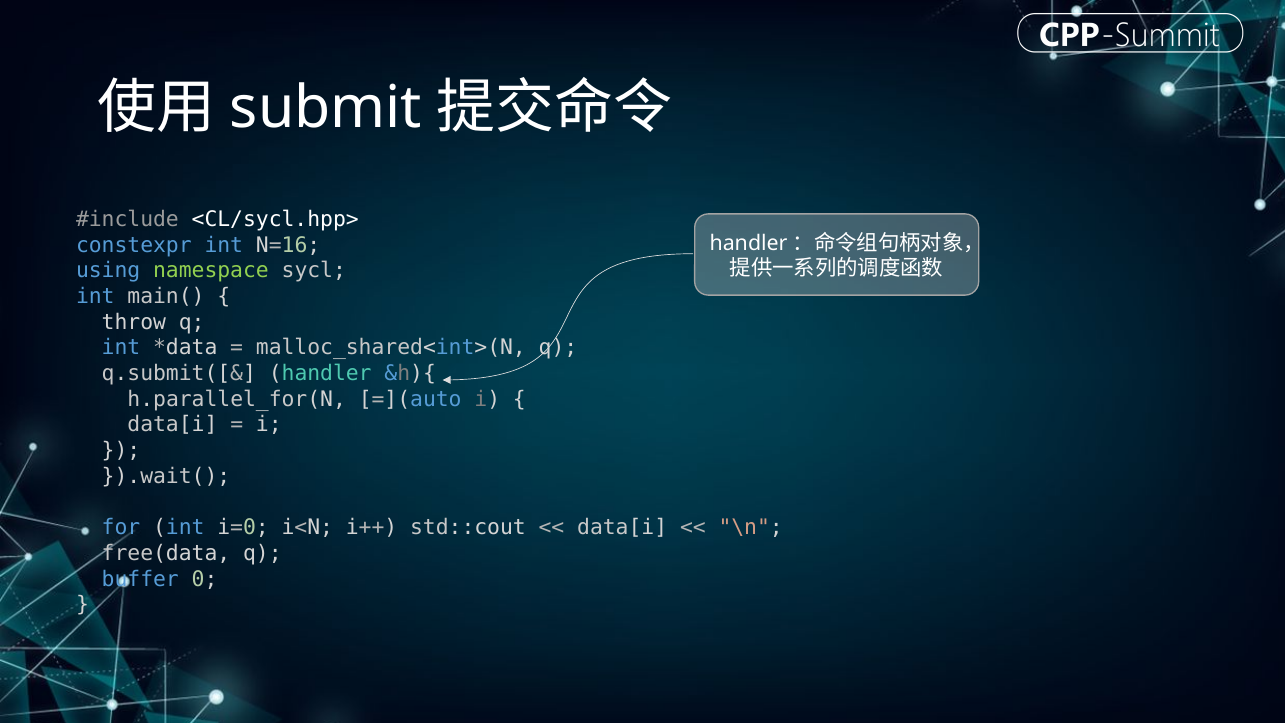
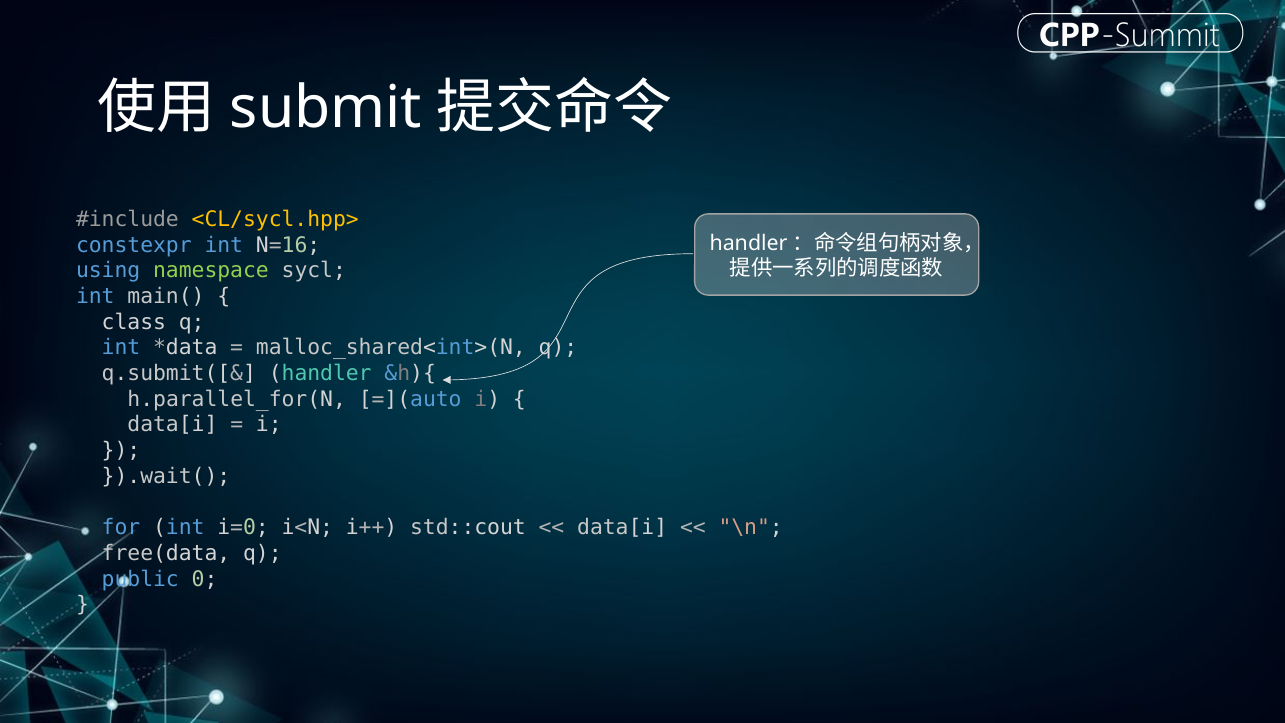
<CL/sycl.hpp> colour: white -> yellow
throw: throw -> class
buffer: buffer -> public
